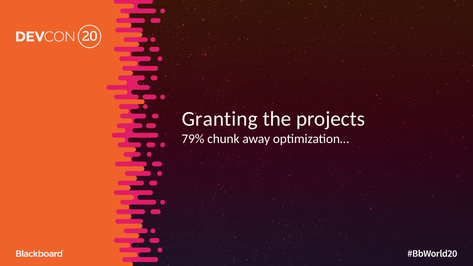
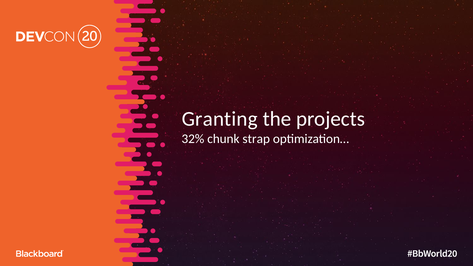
79%: 79% -> 32%
away: away -> strap
